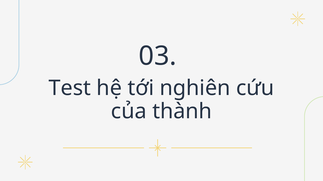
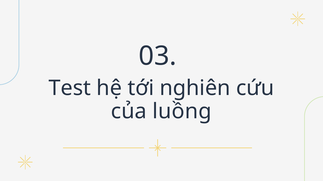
thành: thành -> luồng
